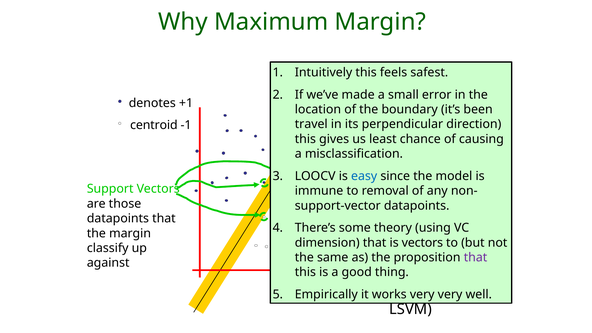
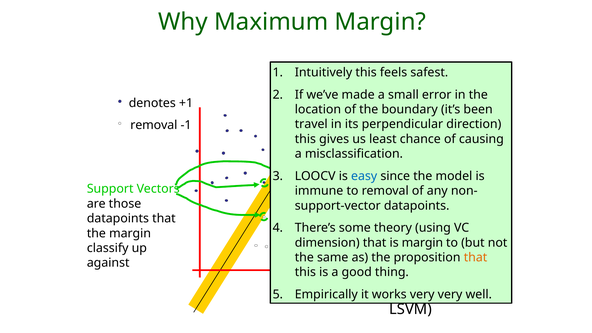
centroid at (154, 125): centroid -> removal
is vectors: vectors -> margin
that at (476, 257) colour: purple -> orange
